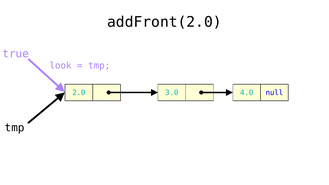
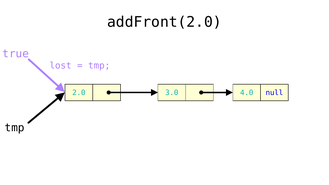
look: look -> lost
